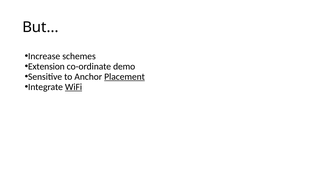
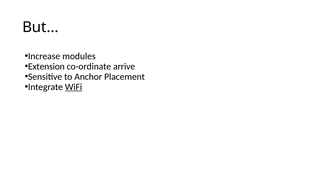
schemes: schemes -> modules
demo: demo -> arrive
Placement underline: present -> none
